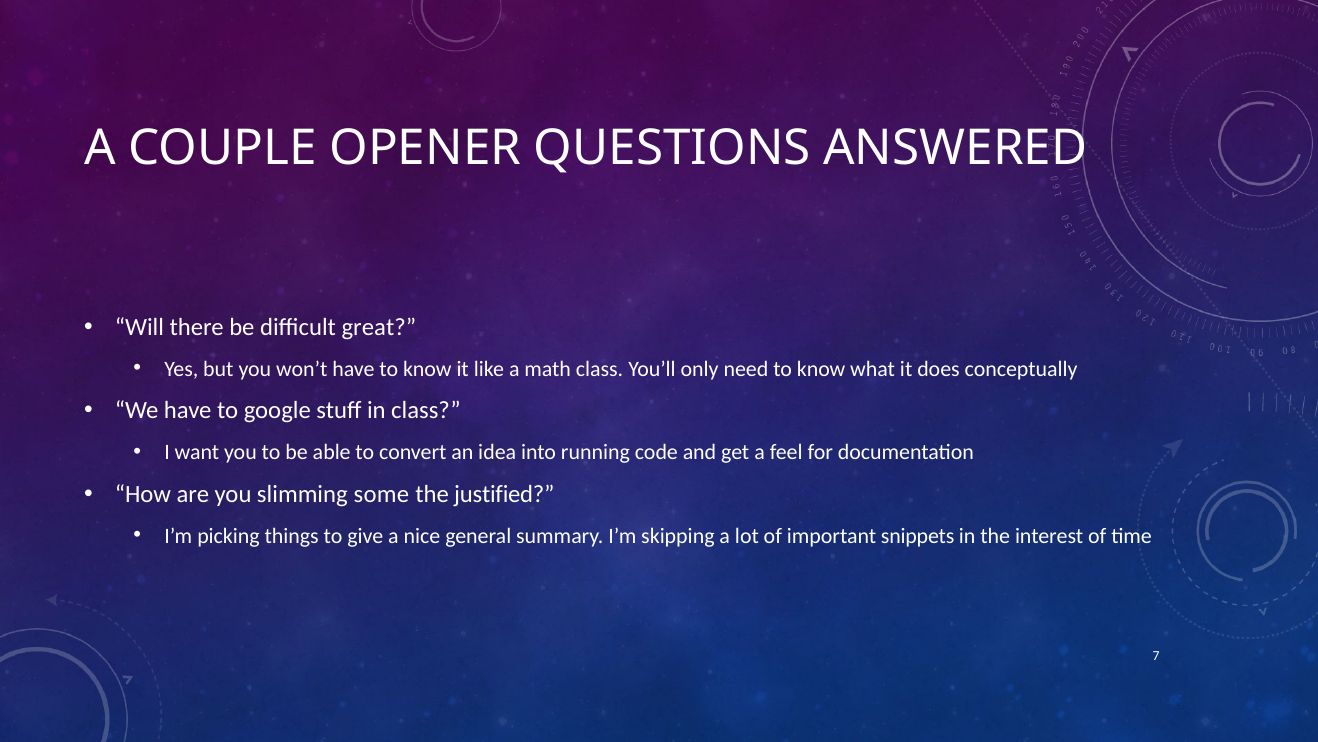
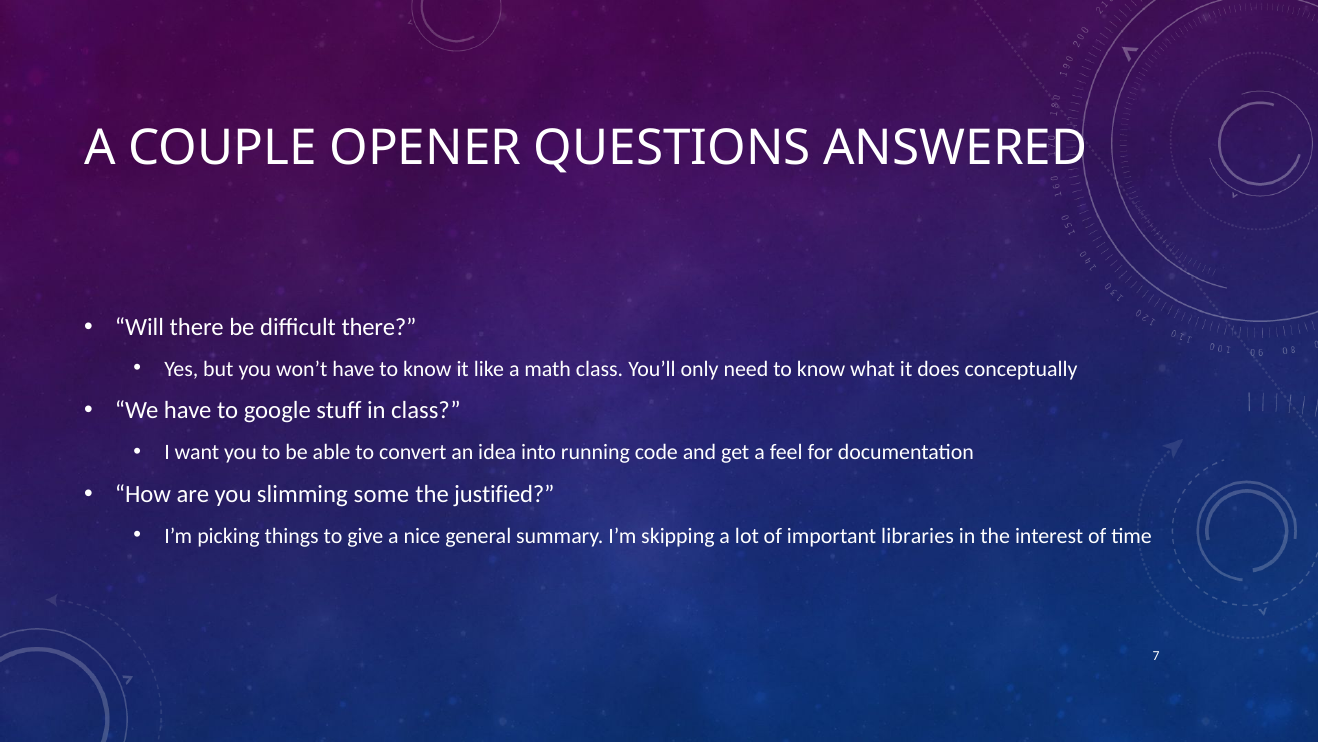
difficult great: great -> there
snippets: snippets -> libraries
